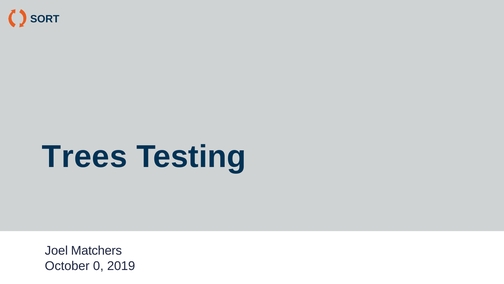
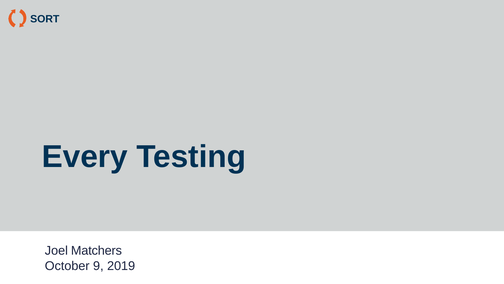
Trees: Trees -> Every
0: 0 -> 9
